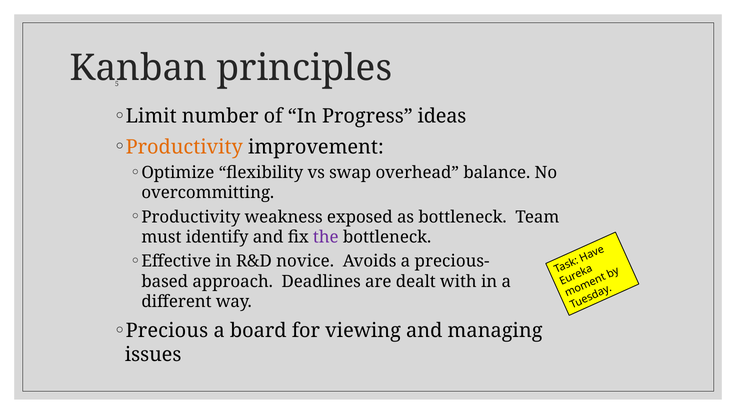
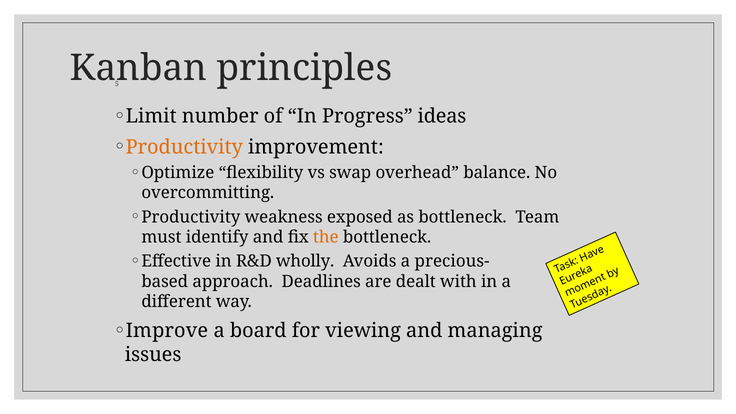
the colour: purple -> orange
novice: novice -> wholly
Precious: Precious -> Improve
